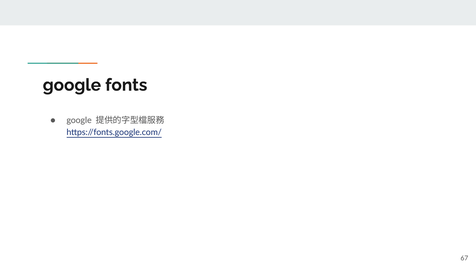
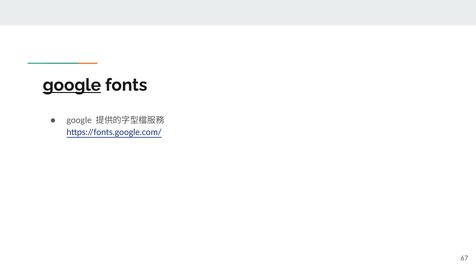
google at (72, 85) underline: none -> present
